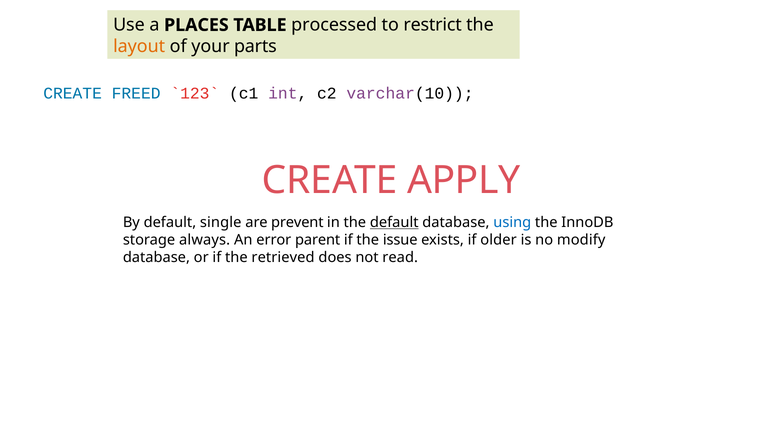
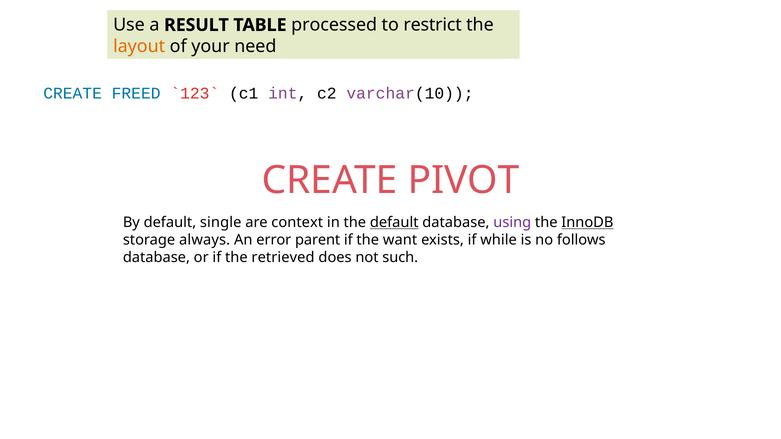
PLACES: PLACES -> RESULT
parts: parts -> need
APPLY: APPLY -> PIVOT
prevent: prevent -> context
using colour: blue -> purple
InnoDB underline: none -> present
issue: issue -> want
older: older -> while
modify: modify -> follows
read: read -> such
